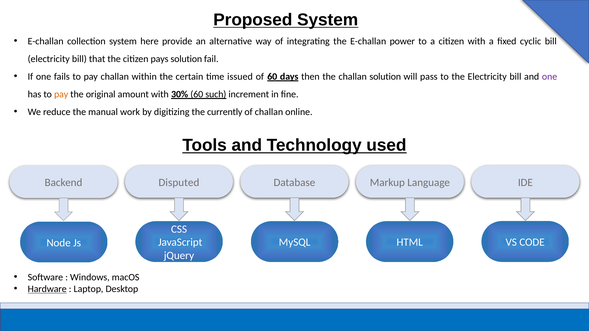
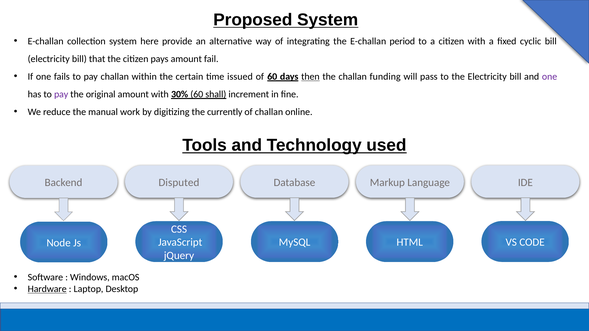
power: power -> period
pays solution: solution -> amount
then underline: none -> present
challan solution: solution -> funding
pay at (61, 94) colour: orange -> purple
such: such -> shall
